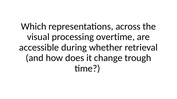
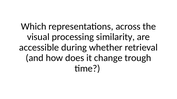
overtime: overtime -> similarity
